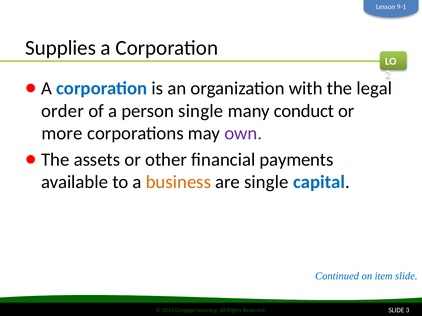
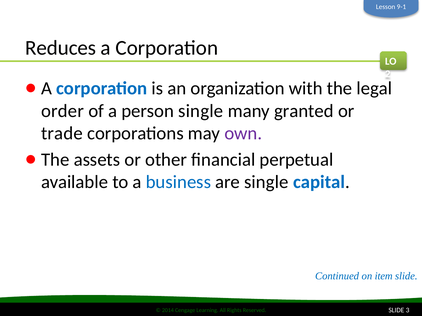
Supplies: Supplies -> Reduces
conduct: conduct -> granted
more: more -> trade
payments: payments -> perpetual
business colour: orange -> blue
